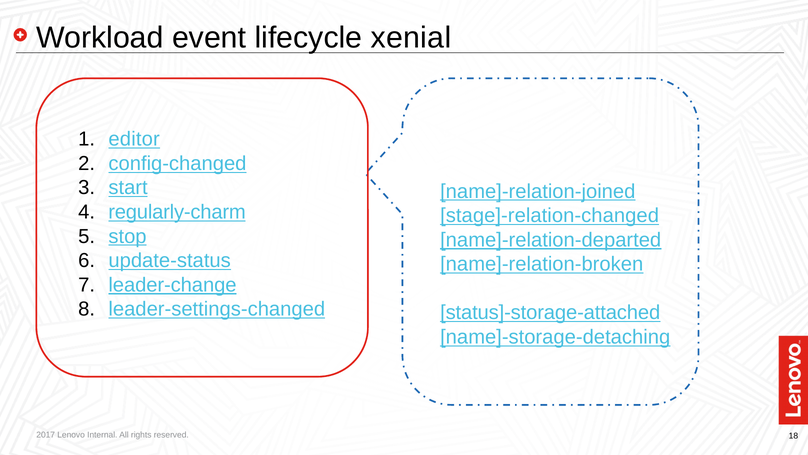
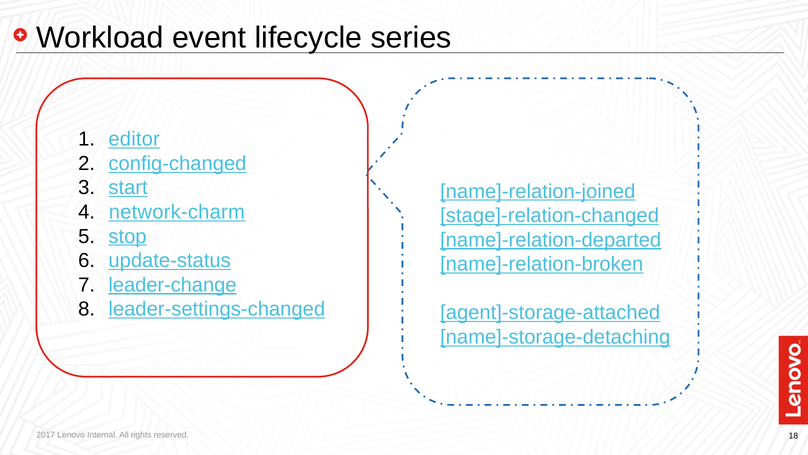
xenial: xenial -> series
regularly-charm: regularly-charm -> network-charm
status]-storage-attached: status]-storage-attached -> agent]-storage-attached
